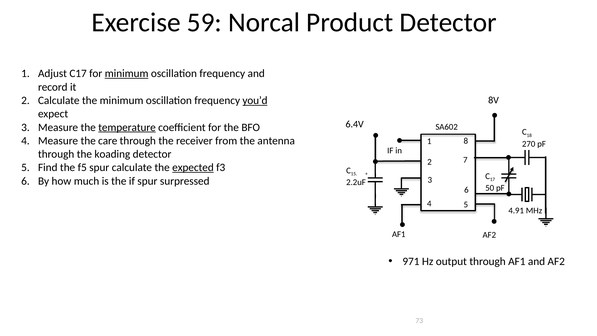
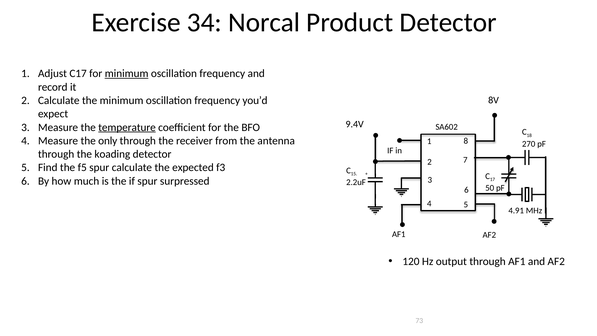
59: 59 -> 34
you’d underline: present -> none
6.4V: 6.4V -> 9.4V
care: care -> only
expected underline: present -> none
971: 971 -> 120
